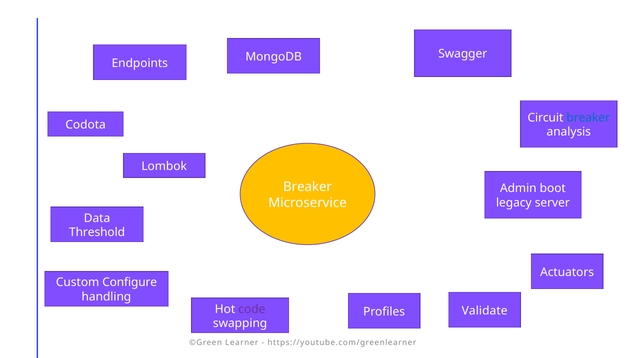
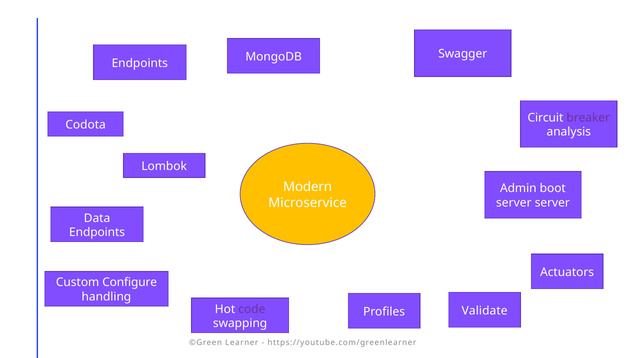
breaker at (588, 118) colour: blue -> purple
Breaker at (308, 187): Breaker -> Modern
legacy at (514, 203): legacy -> server
Threshold at (97, 233): Threshold -> Endpoints
